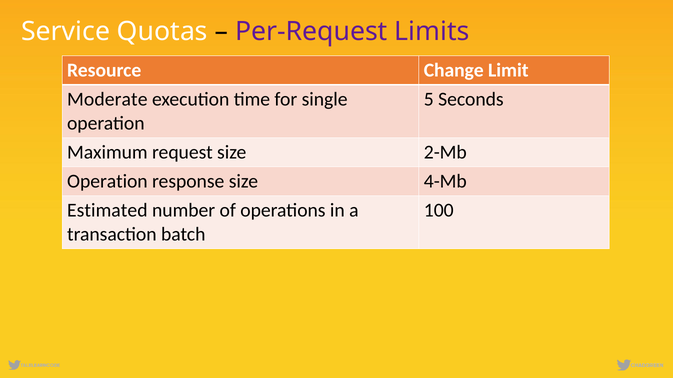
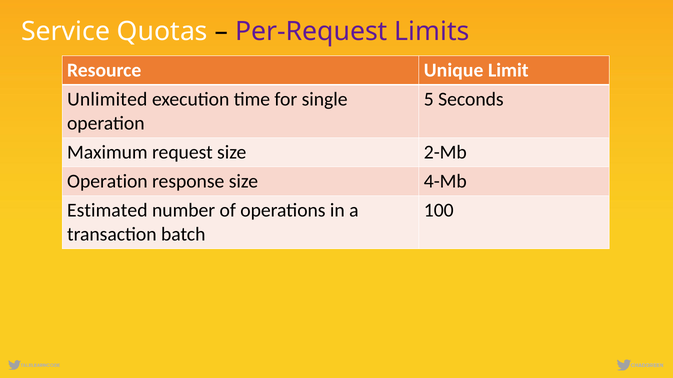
Change: Change -> Unique
Moderate: Moderate -> Unlimited
